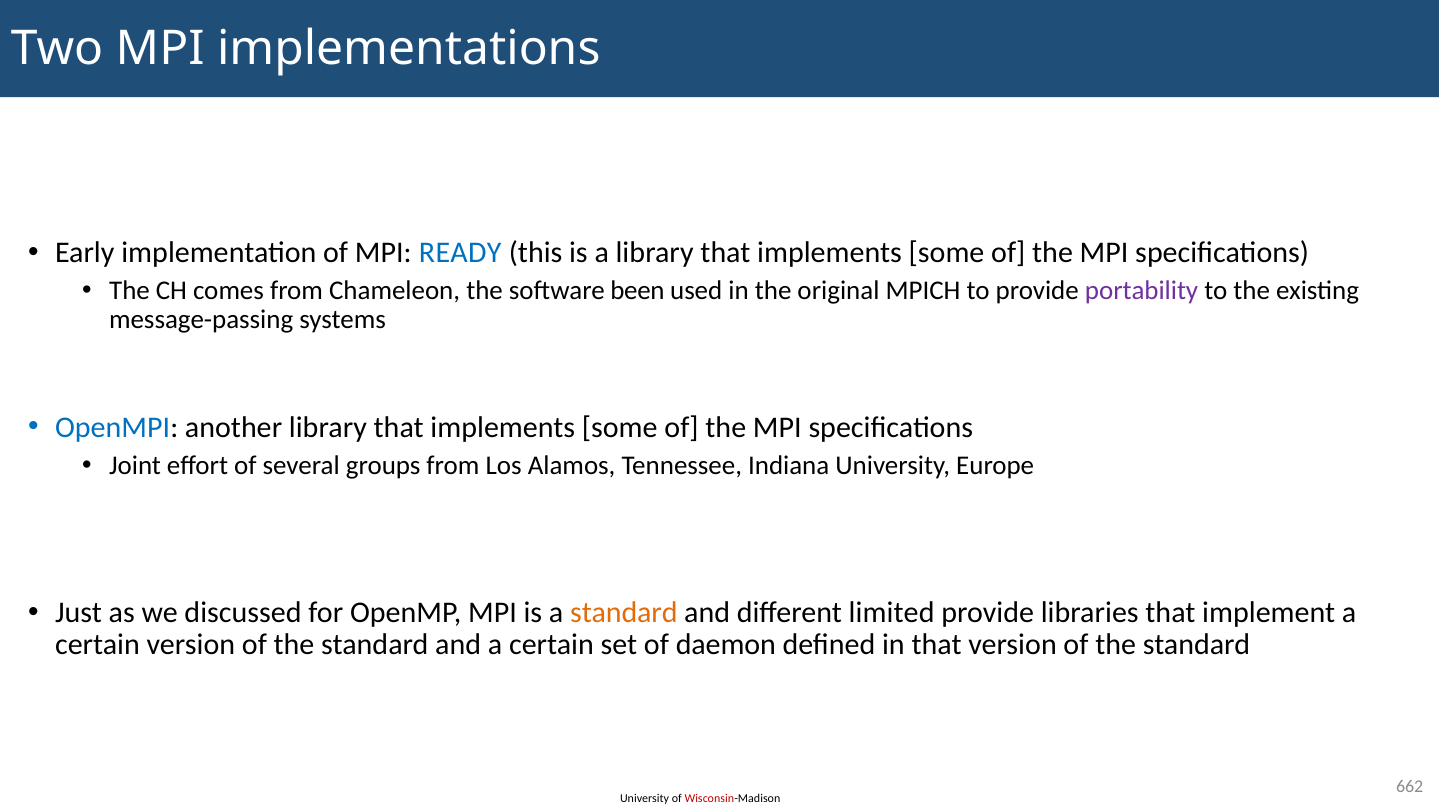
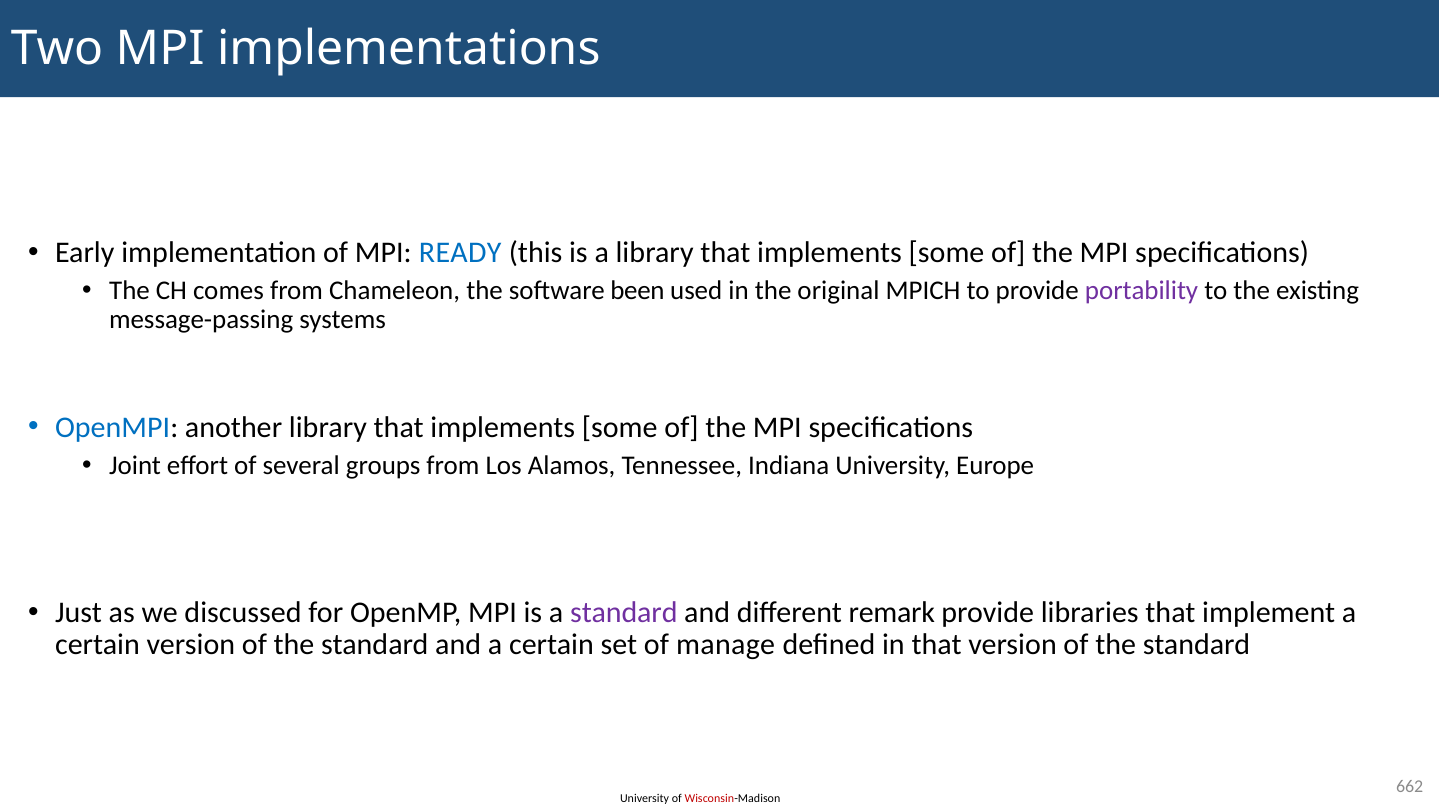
standard at (624, 613) colour: orange -> purple
limited: limited -> remark
daemon: daemon -> manage
